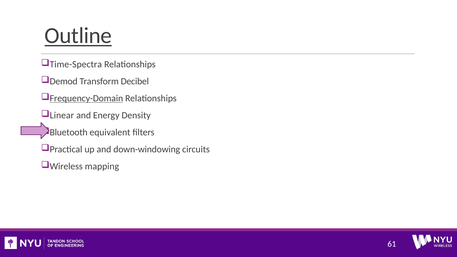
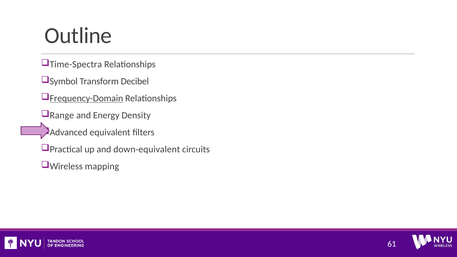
Outline underline: present -> none
Demod: Demod -> Symbol
Linear: Linear -> Range
Bluetooth: Bluetooth -> Advanced
down-windowing: down-windowing -> down-equivalent
